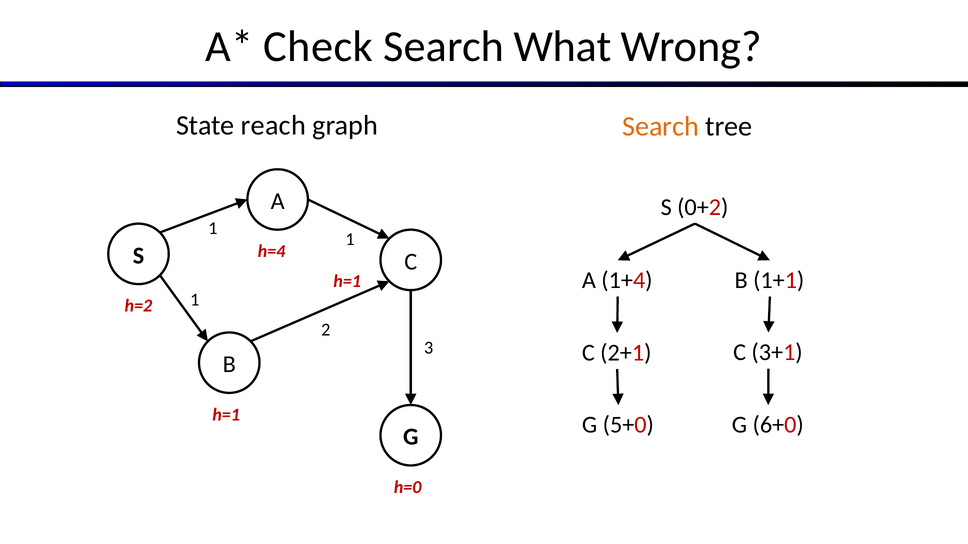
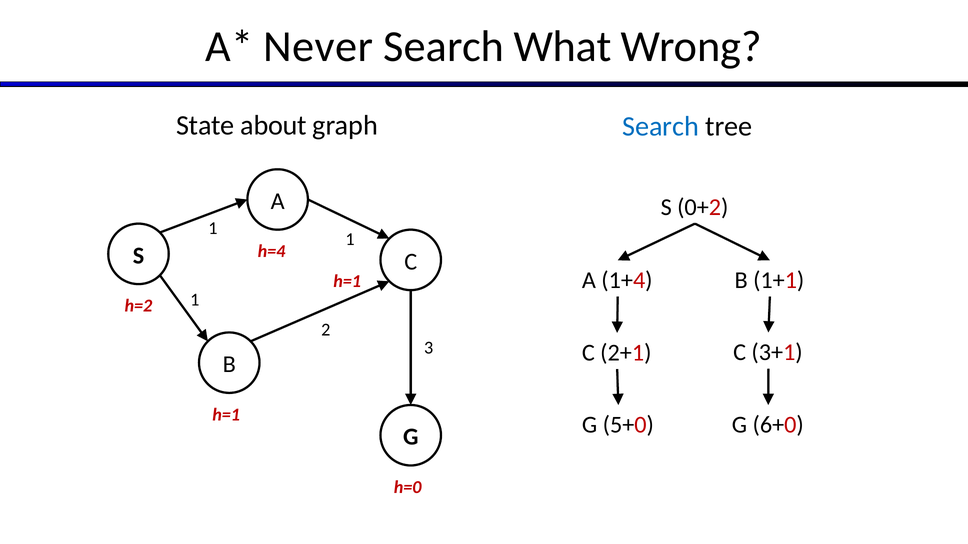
Check: Check -> Never
reach: reach -> about
Search at (661, 127) colour: orange -> blue
